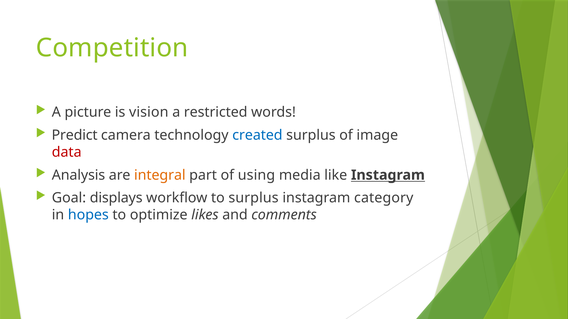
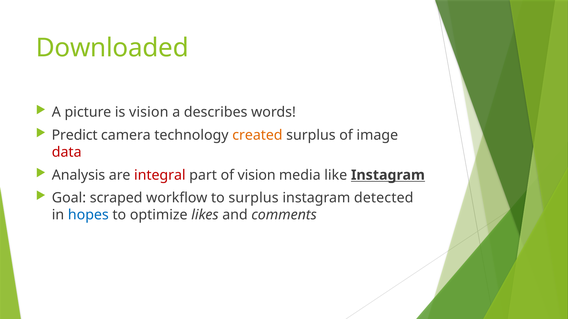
Competition: Competition -> Downloaded
restricted: restricted -> describes
created colour: blue -> orange
integral colour: orange -> red
of using: using -> vision
displays: displays -> scraped
category: category -> detected
